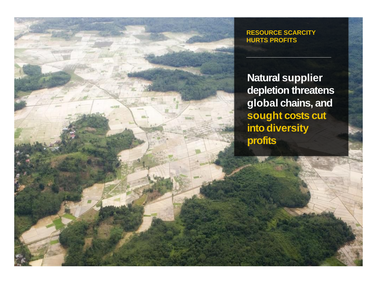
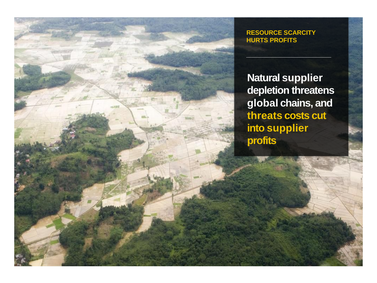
sought: sought -> threats
into diversity: diversity -> supplier
